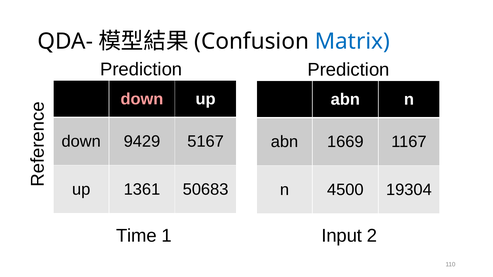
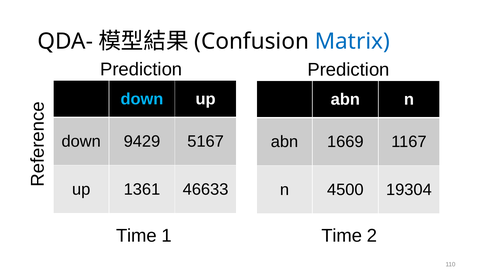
down at (142, 99) colour: pink -> light blue
50683: 50683 -> 46633
1 Input: Input -> Time
